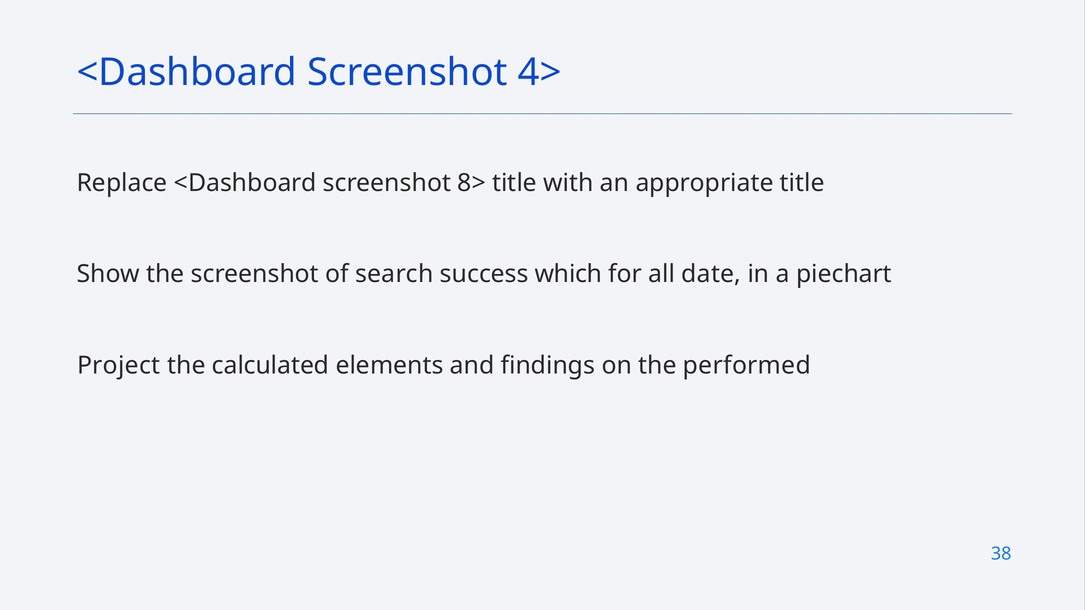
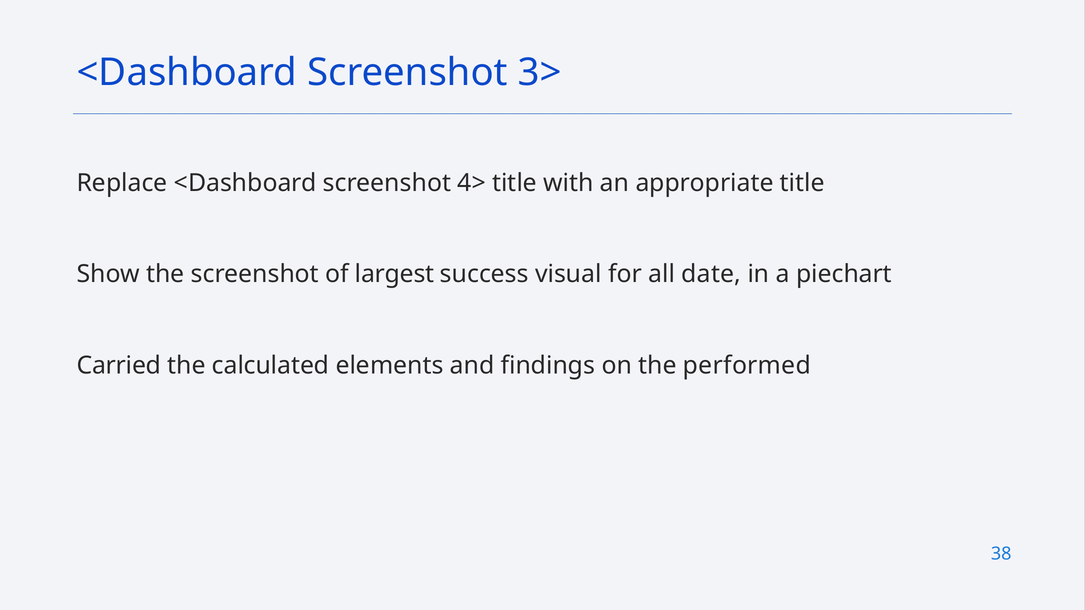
4>: 4> -> 3>
8>: 8> -> 4>
search: search -> largest
which: which -> visual
Project: Project -> Carried
